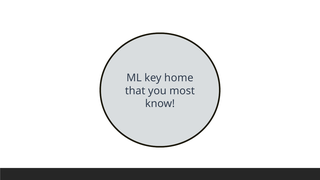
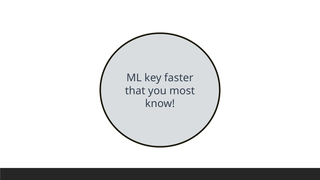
home: home -> faster
